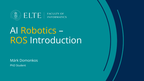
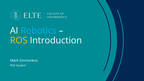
Robotics colour: yellow -> light blue
